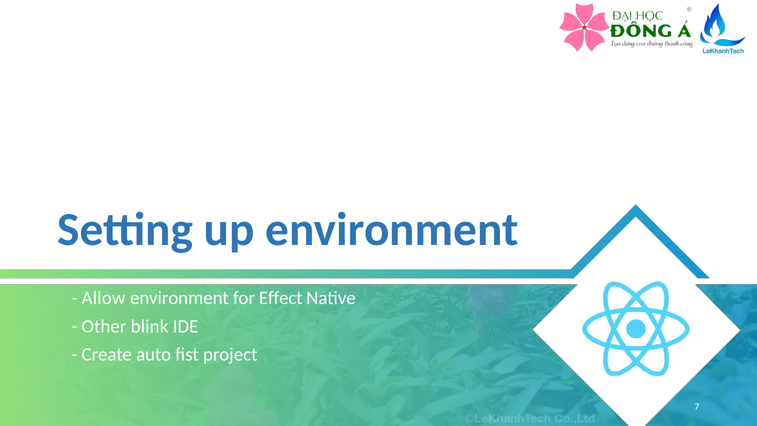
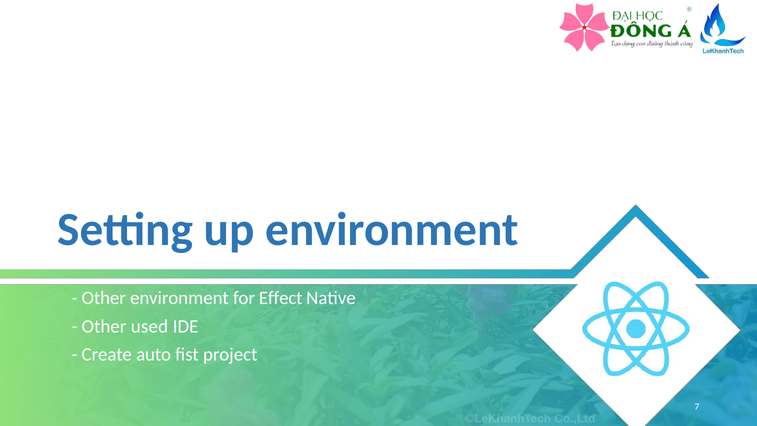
Allow at (104, 298): Allow -> Other
blink: blink -> used
